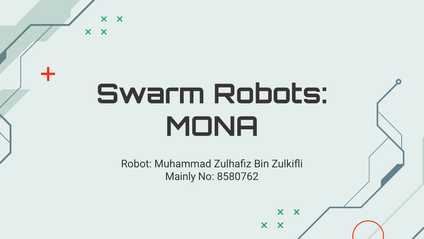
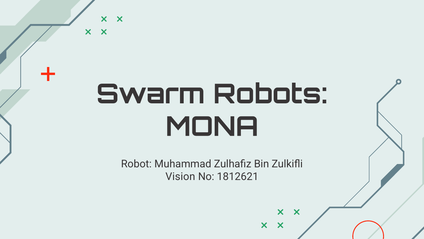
Mainly: Mainly -> Vision
8580762: 8580762 -> 1812621
